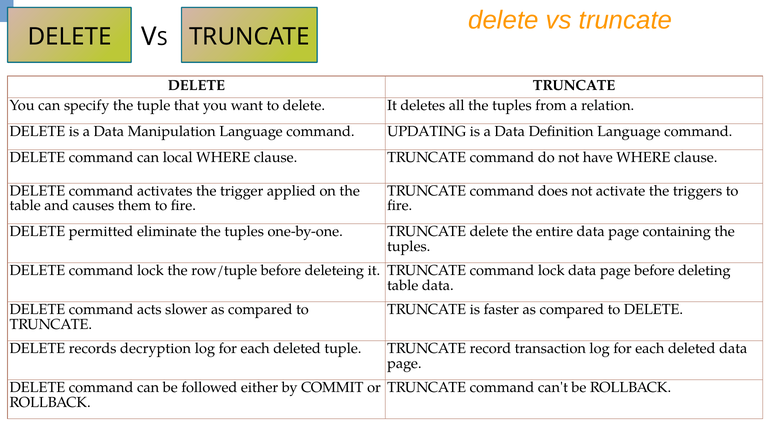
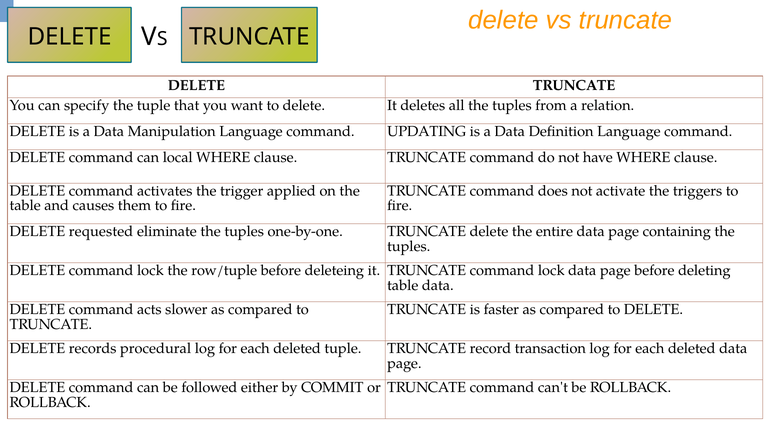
permitted: permitted -> requested
decryption: decryption -> procedural
